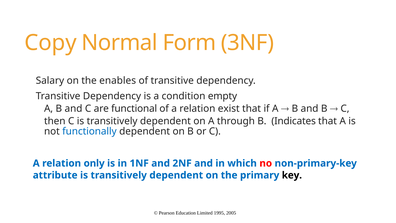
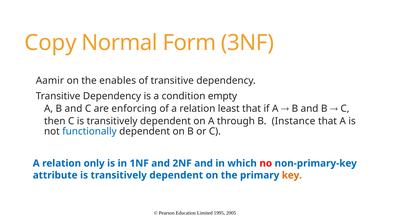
Salary: Salary -> Aamir
functional: functional -> enforcing
exist: exist -> least
Indicates: Indicates -> Instance
key colour: black -> orange
